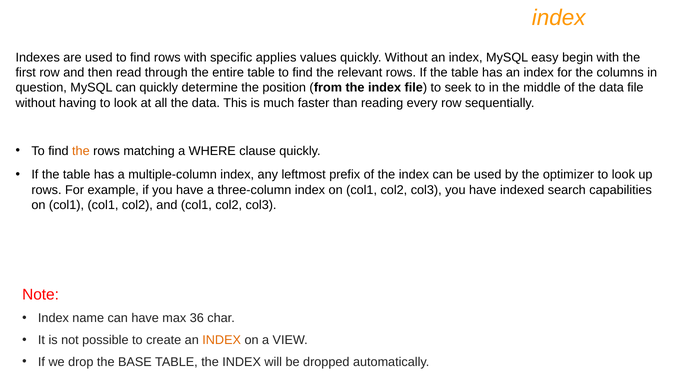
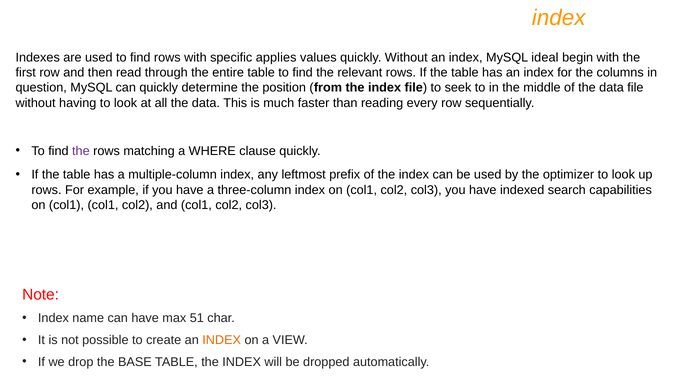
easy: easy -> ideal
the at (81, 151) colour: orange -> purple
36: 36 -> 51
